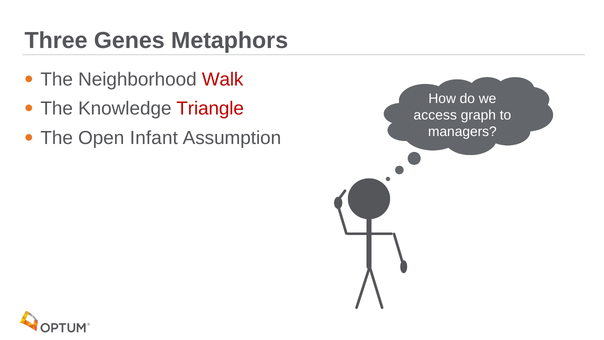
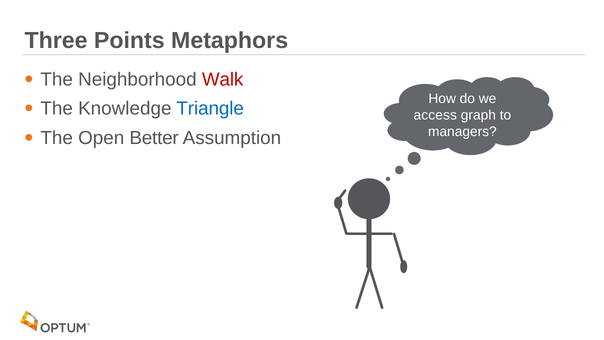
Genes: Genes -> Points
Triangle colour: red -> blue
Infant: Infant -> Better
